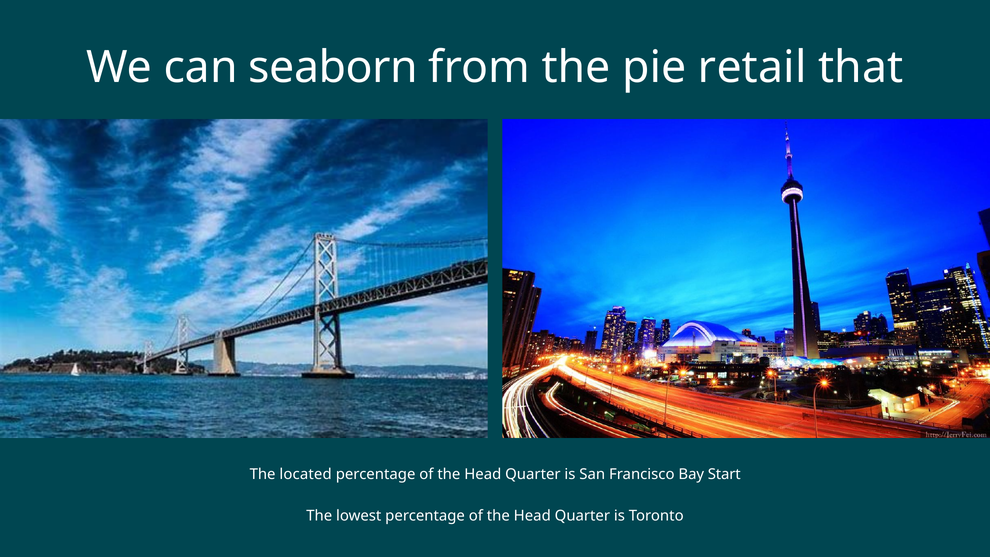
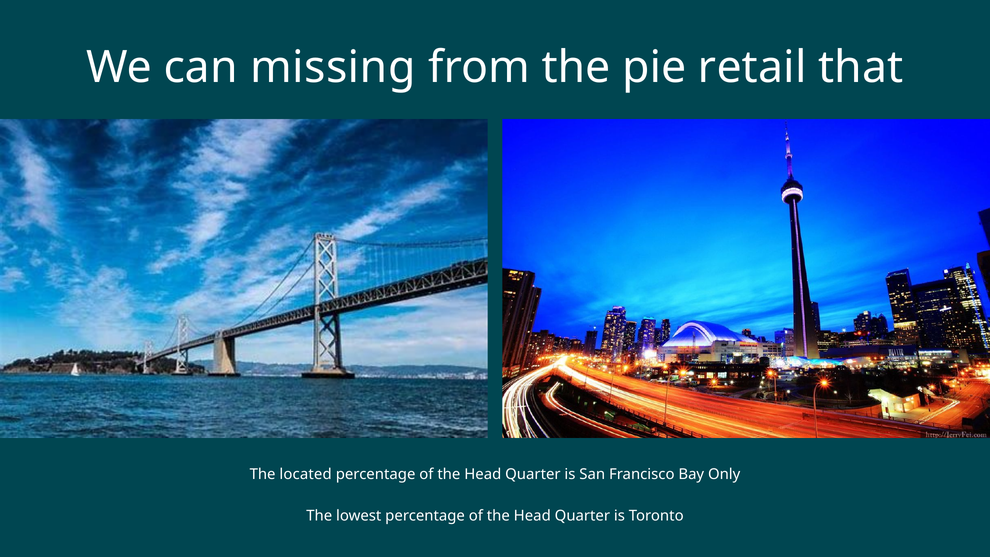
seaborn: seaborn -> missing
Start: Start -> Only
